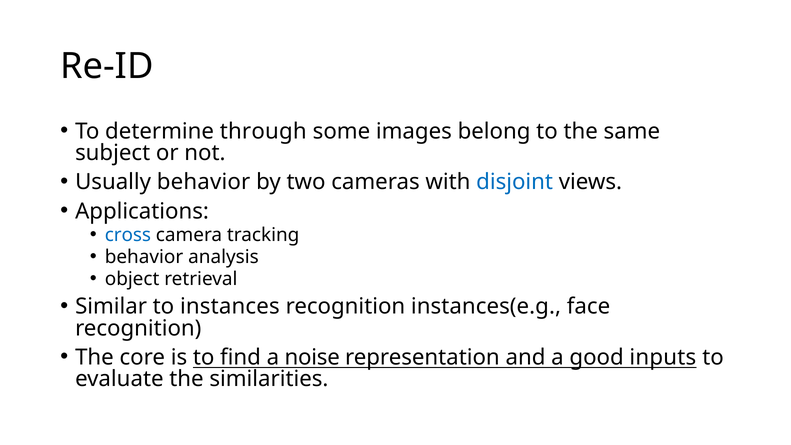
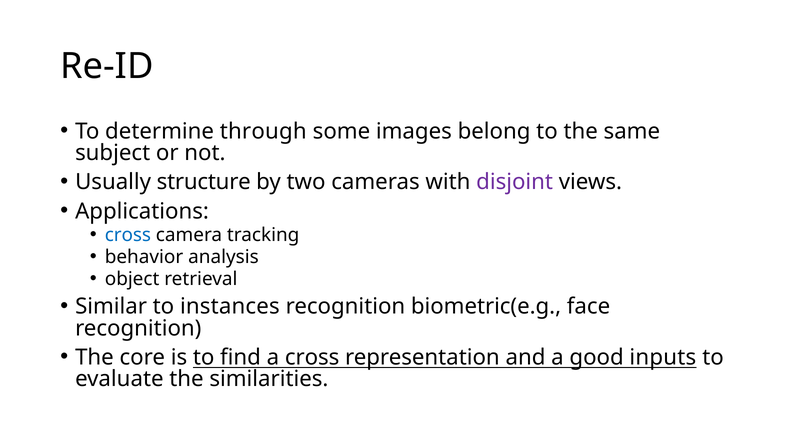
Usually behavior: behavior -> structure
disjoint colour: blue -> purple
instances(e.g: instances(e.g -> biometric(e.g
a noise: noise -> cross
